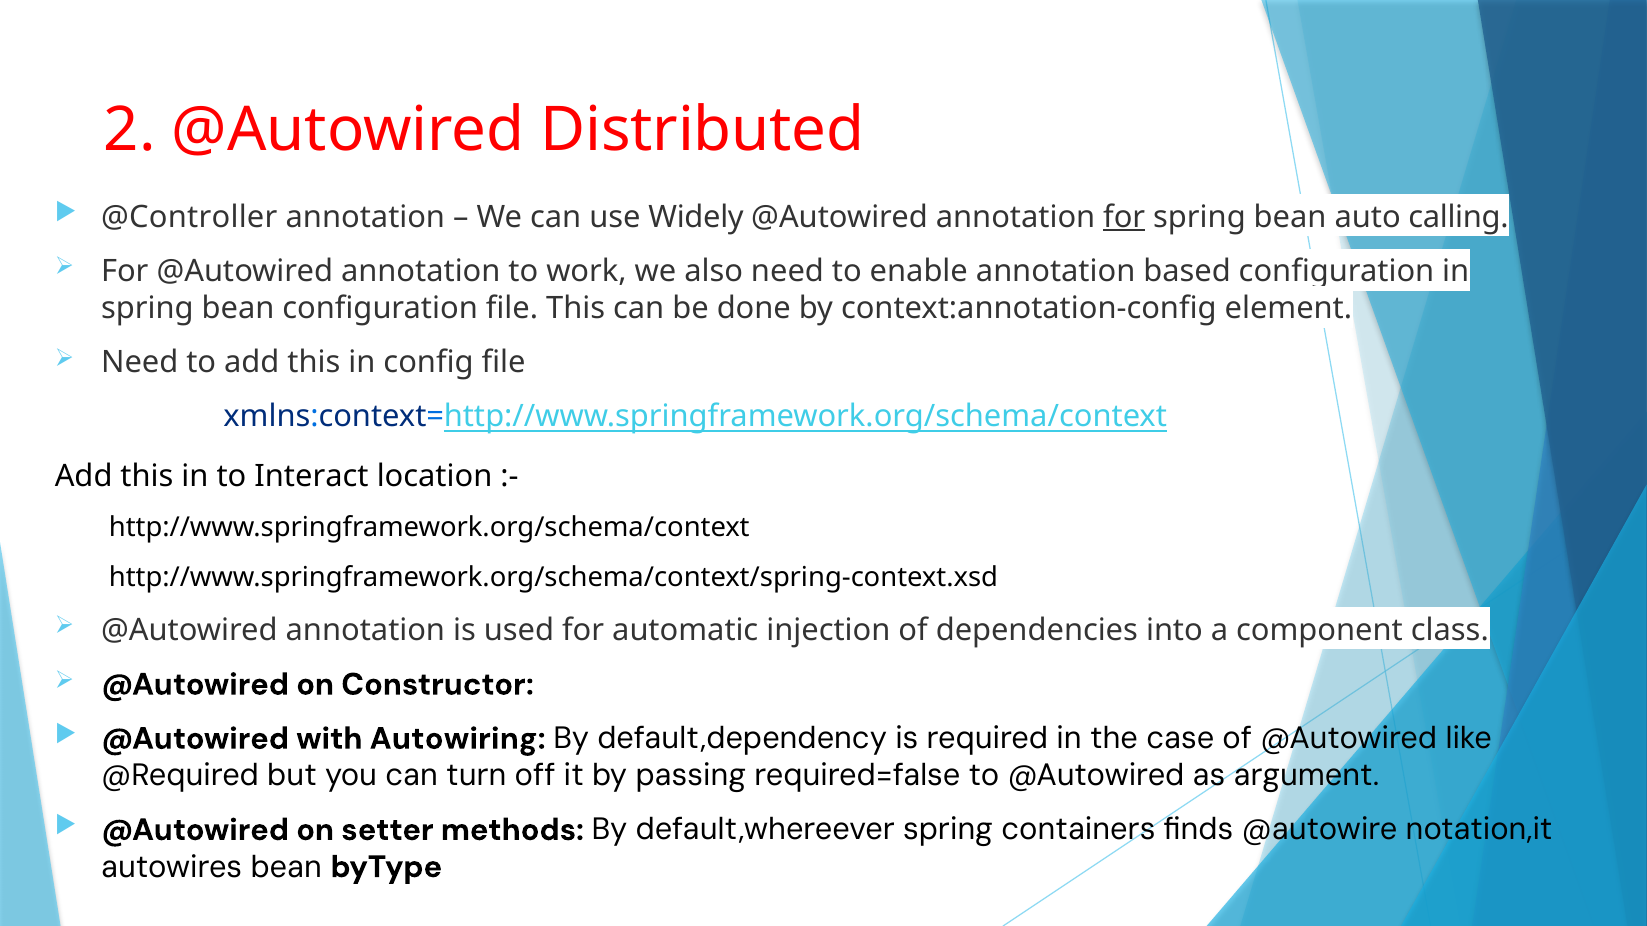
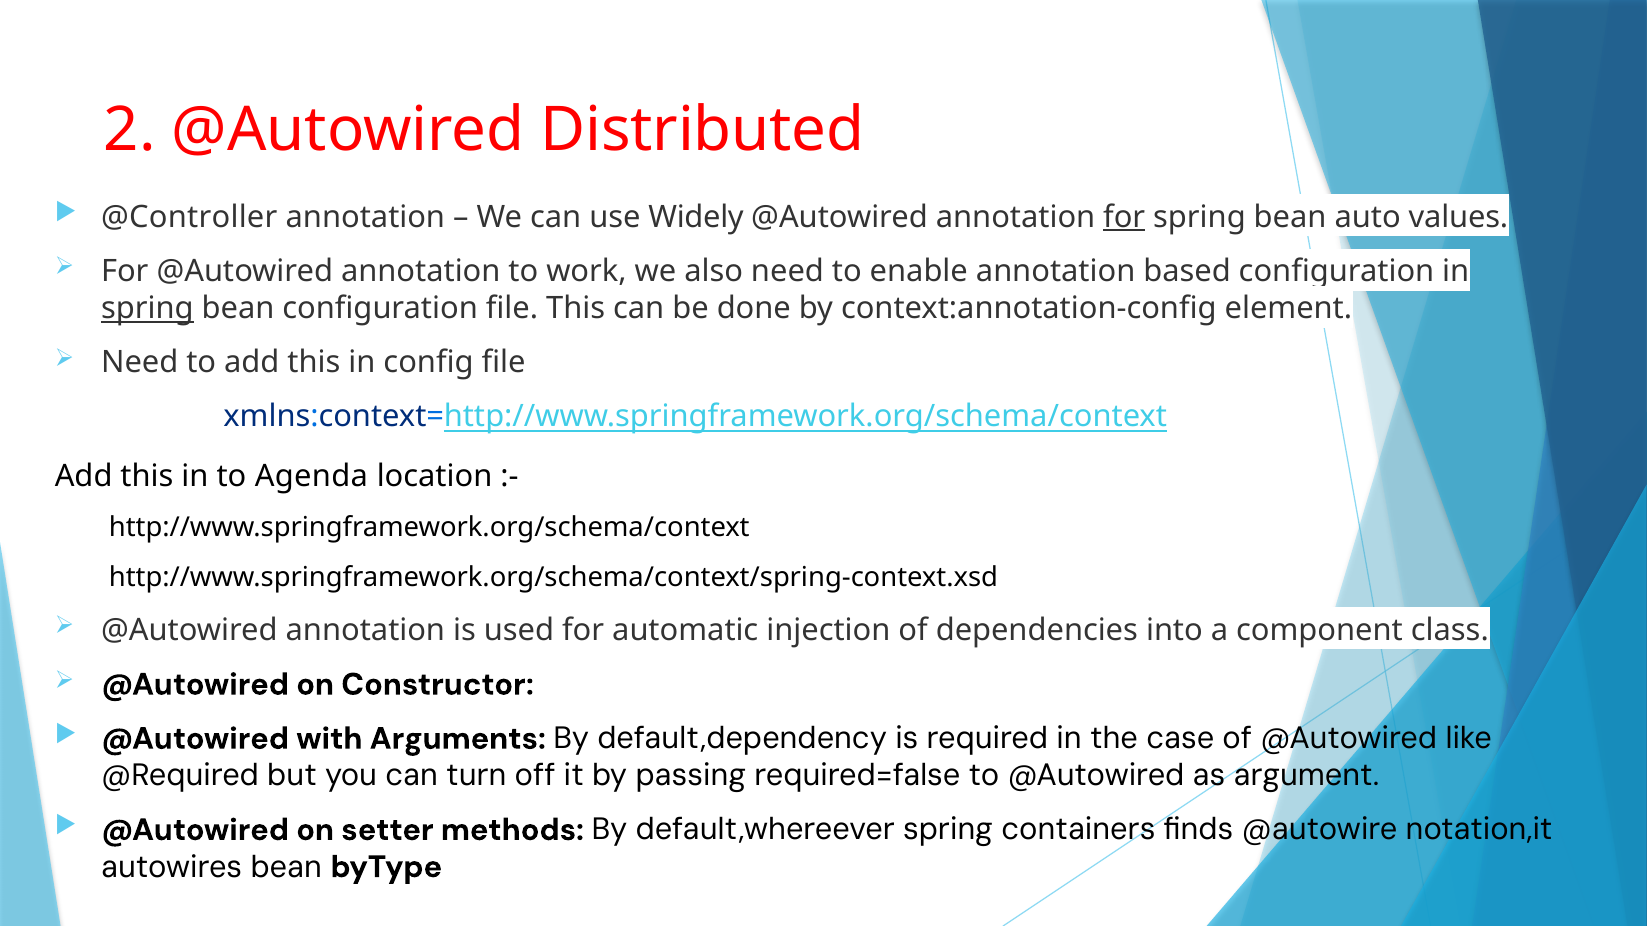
calling: calling -> values
spring at (147, 308) underline: none -> present
Interact: Interact -> Agenda
Autowiring: Autowiring -> Arguments
